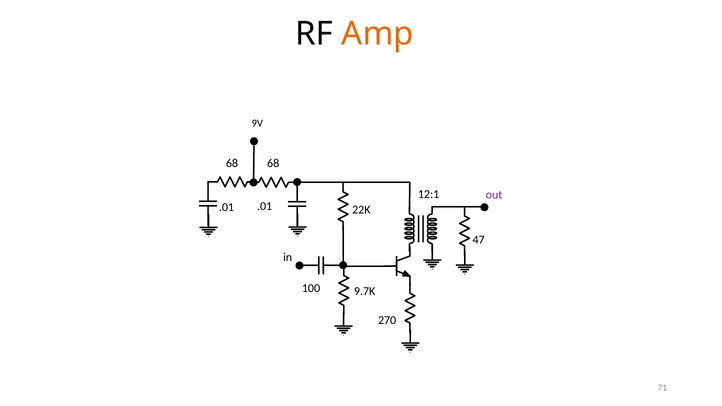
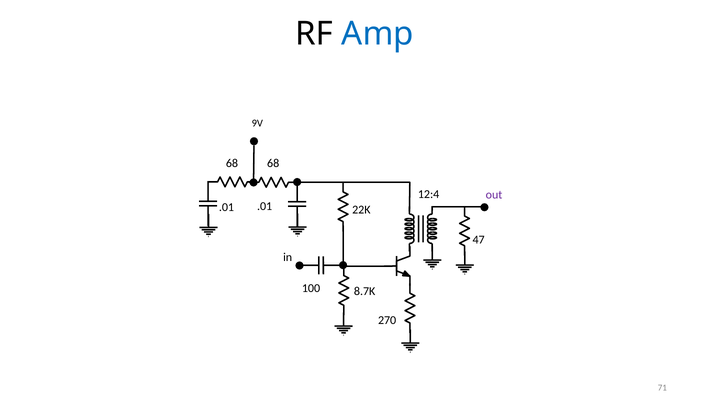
Amp colour: orange -> blue
12:1: 12:1 -> 12:4
9.7K: 9.7K -> 8.7K
